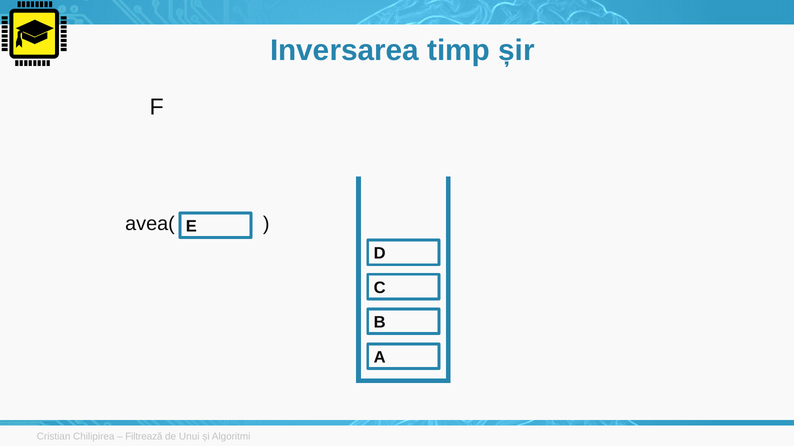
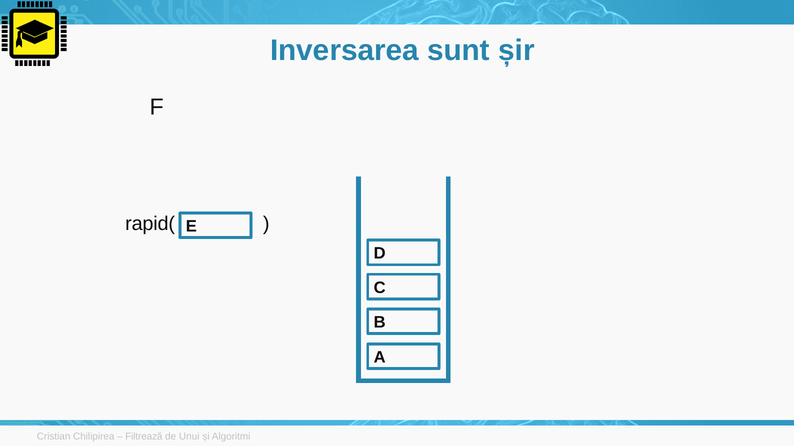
timp: timp -> sunt
avea(: avea( -> rapid(
